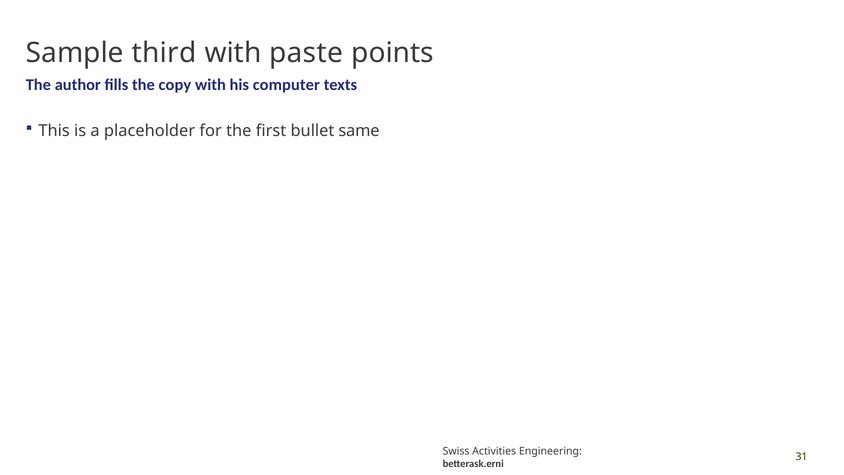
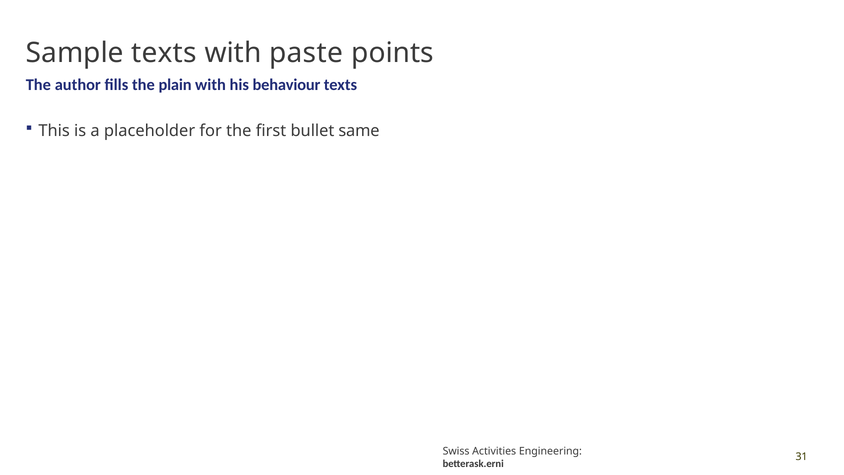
Sample third: third -> texts
copy: copy -> plain
computer: computer -> behaviour
